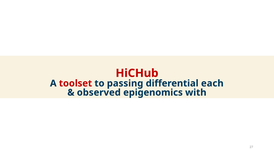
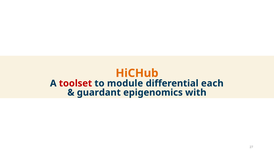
HiCHub colour: red -> orange
passing: passing -> module
observed: observed -> guardant
